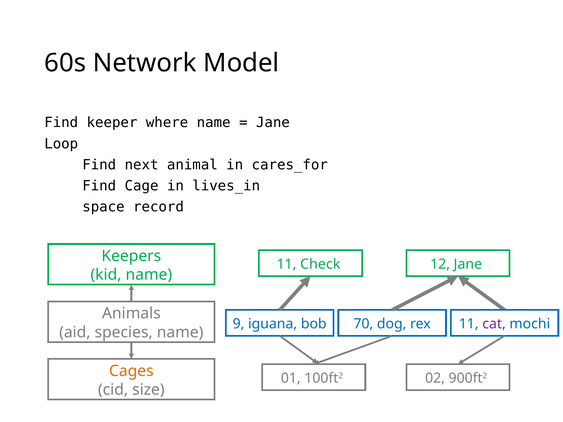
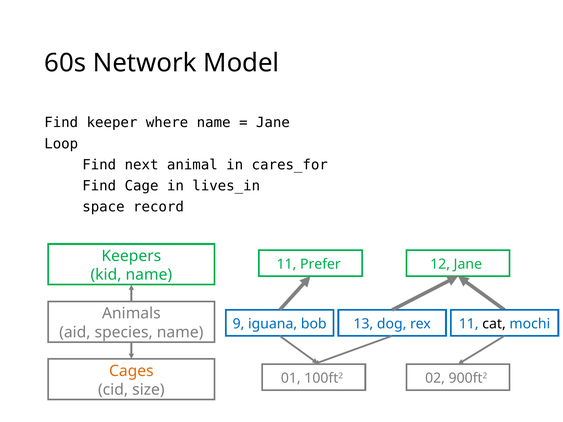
Check: Check -> Prefer
70: 70 -> 13
cat colour: purple -> black
